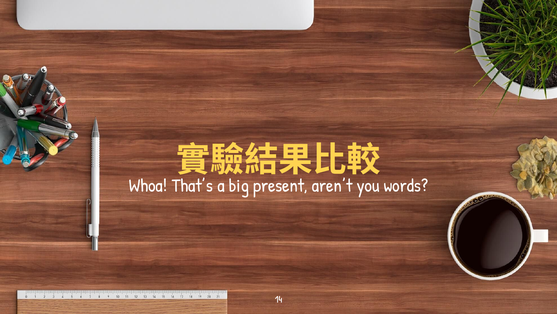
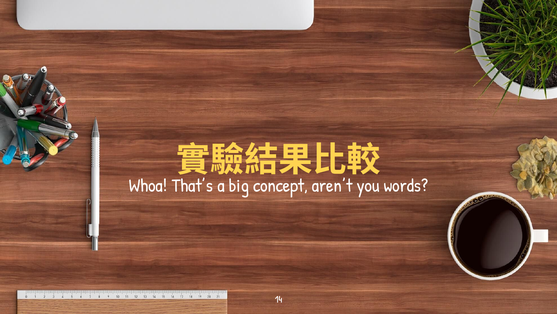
present: present -> concept
